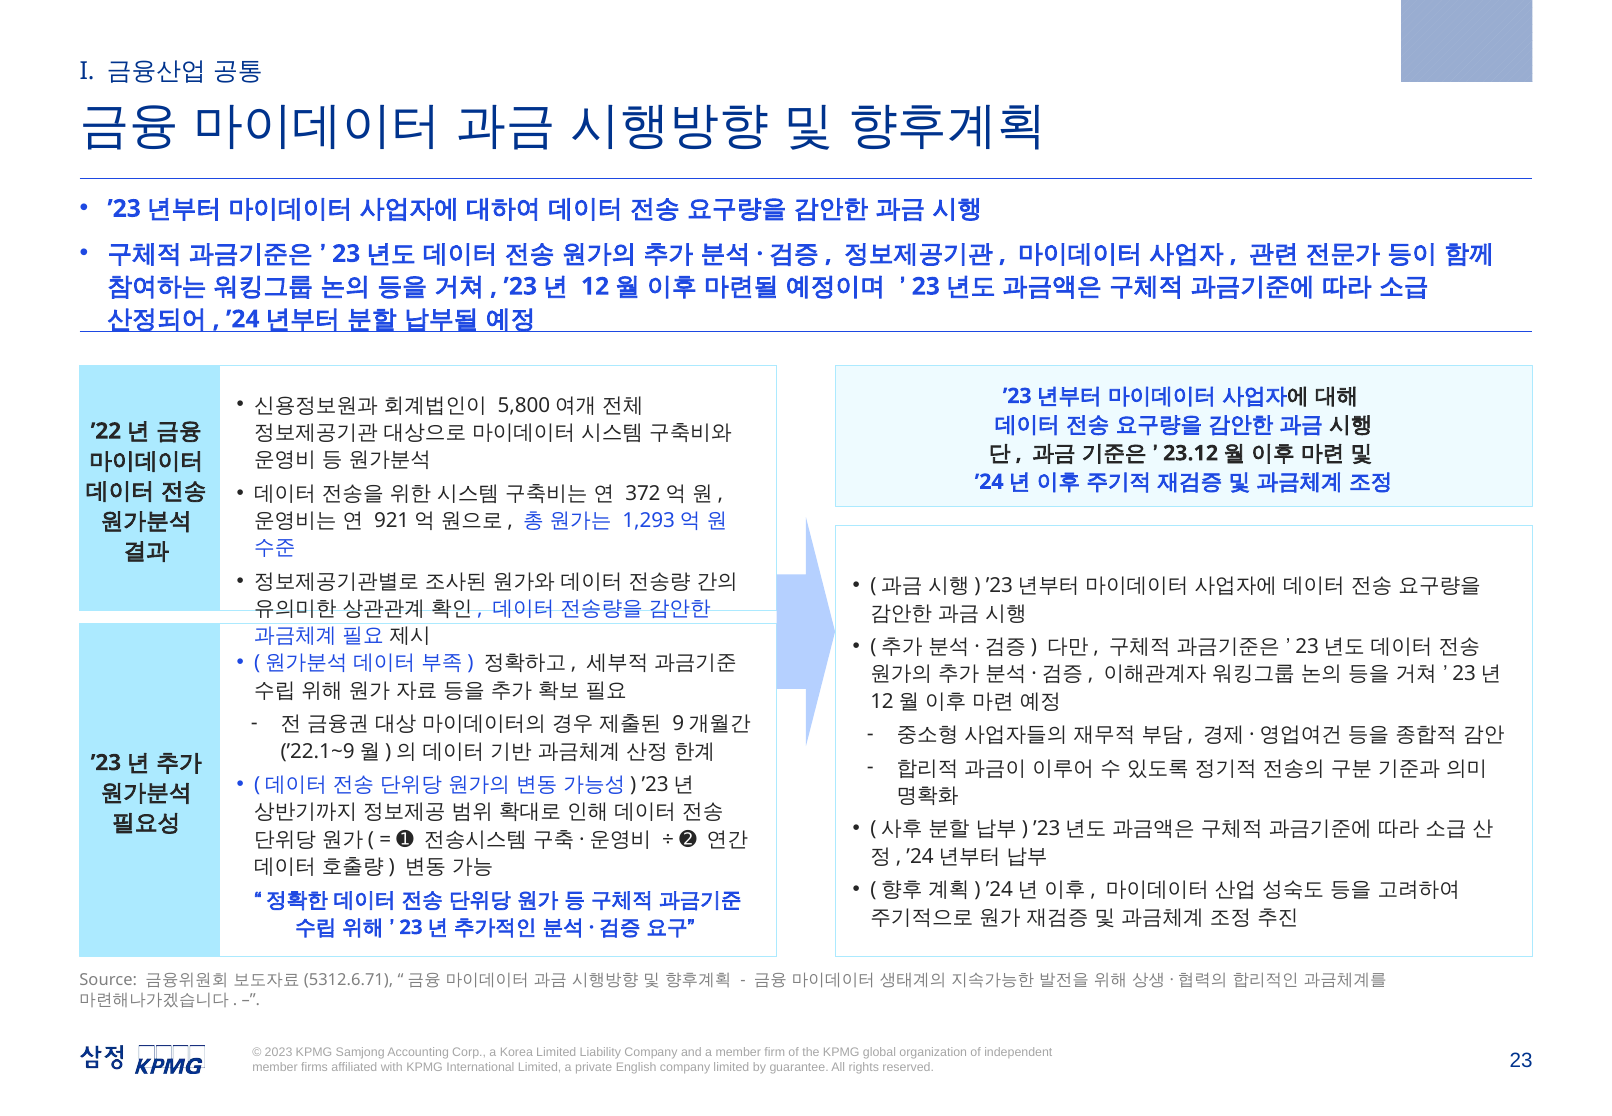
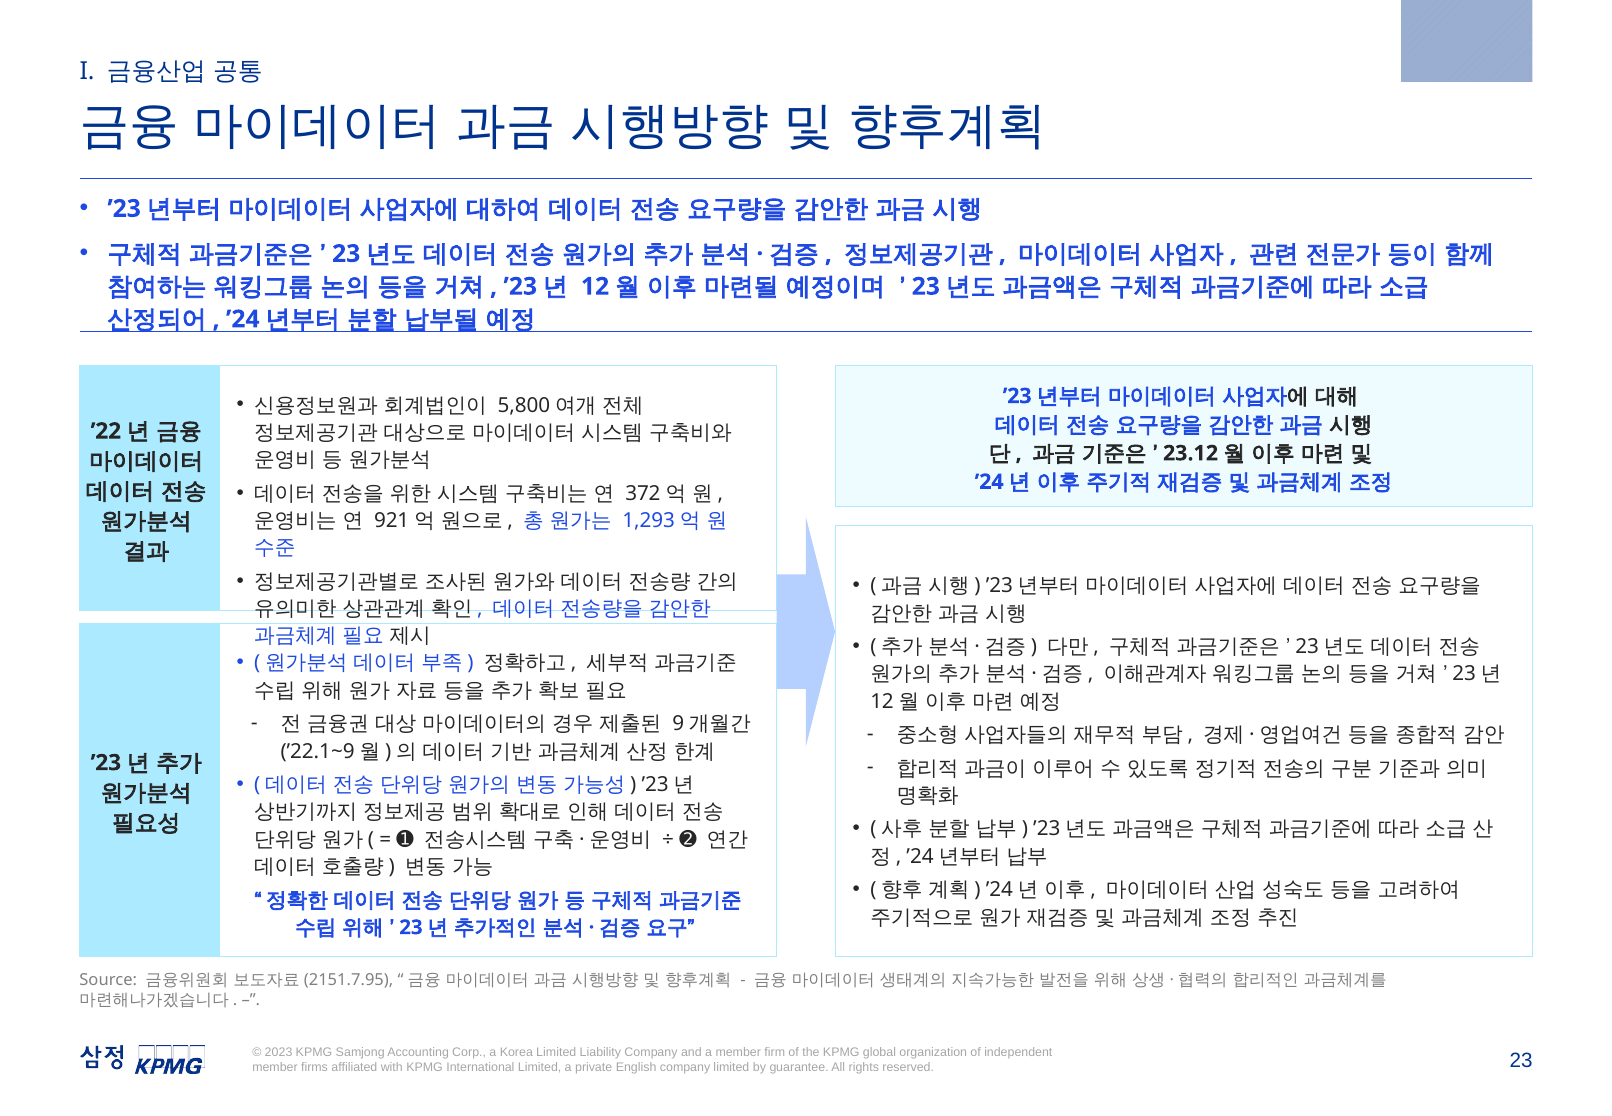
5312.6.71: 5312.6.71 -> 2151.7.95
